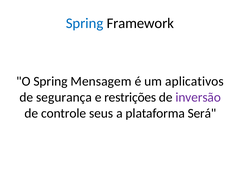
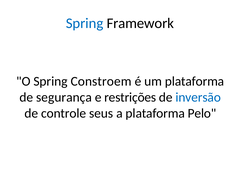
Mensagem: Mensagem -> Constroem
um aplicativos: aplicativos -> plataforma
inversão colour: purple -> blue
Será: Será -> Pelo
